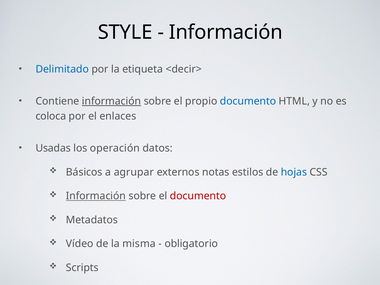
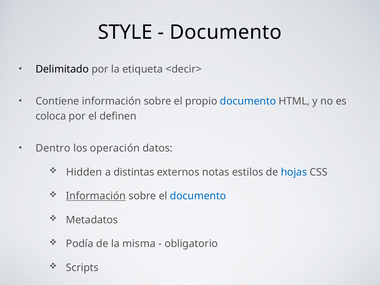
Información at (226, 32): Información -> Documento
Delimitado colour: blue -> black
información at (112, 101) underline: present -> none
enlaces: enlaces -> definen
Usadas: Usadas -> Dentro
Básicos: Básicos -> Hidden
agrupar: agrupar -> distintas
documento at (198, 196) colour: red -> blue
Vídeo: Vídeo -> Podía
